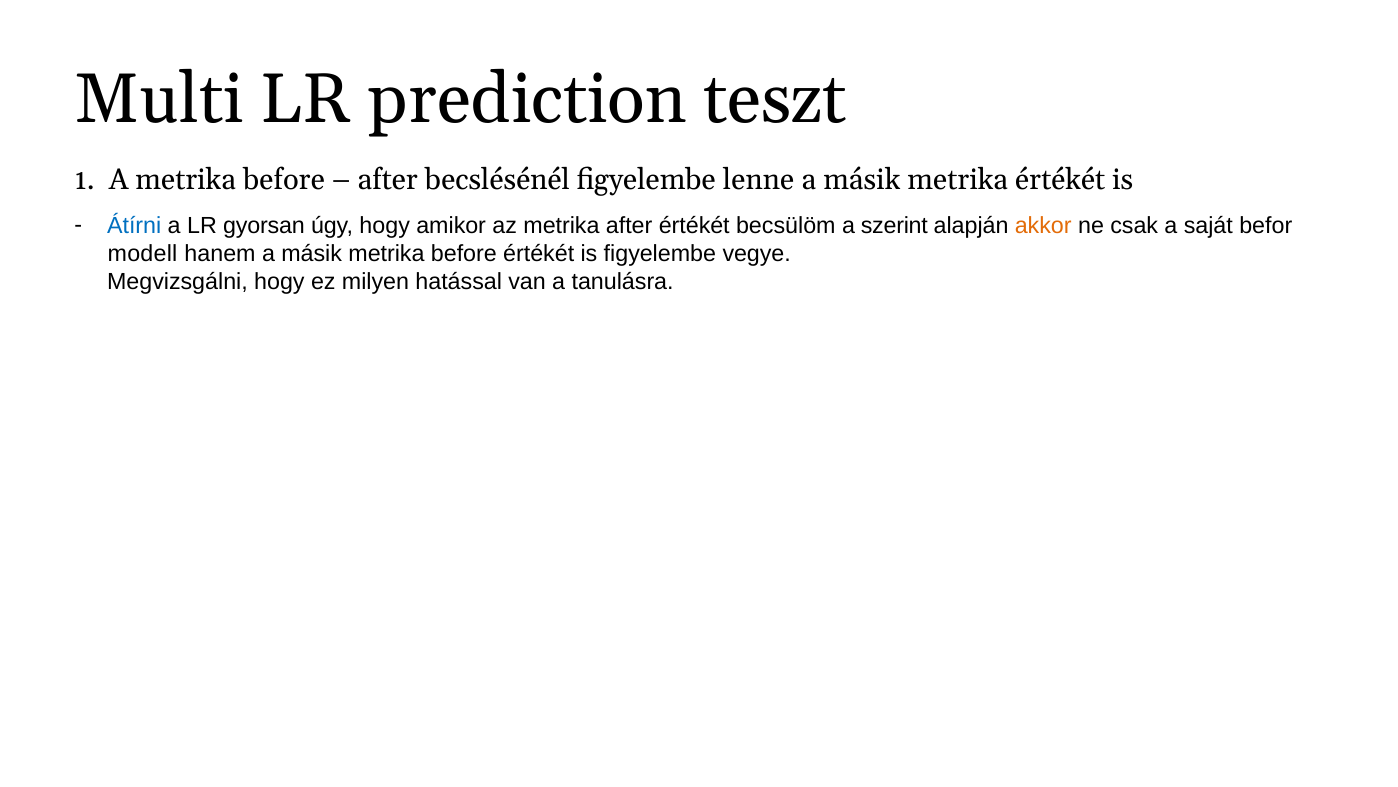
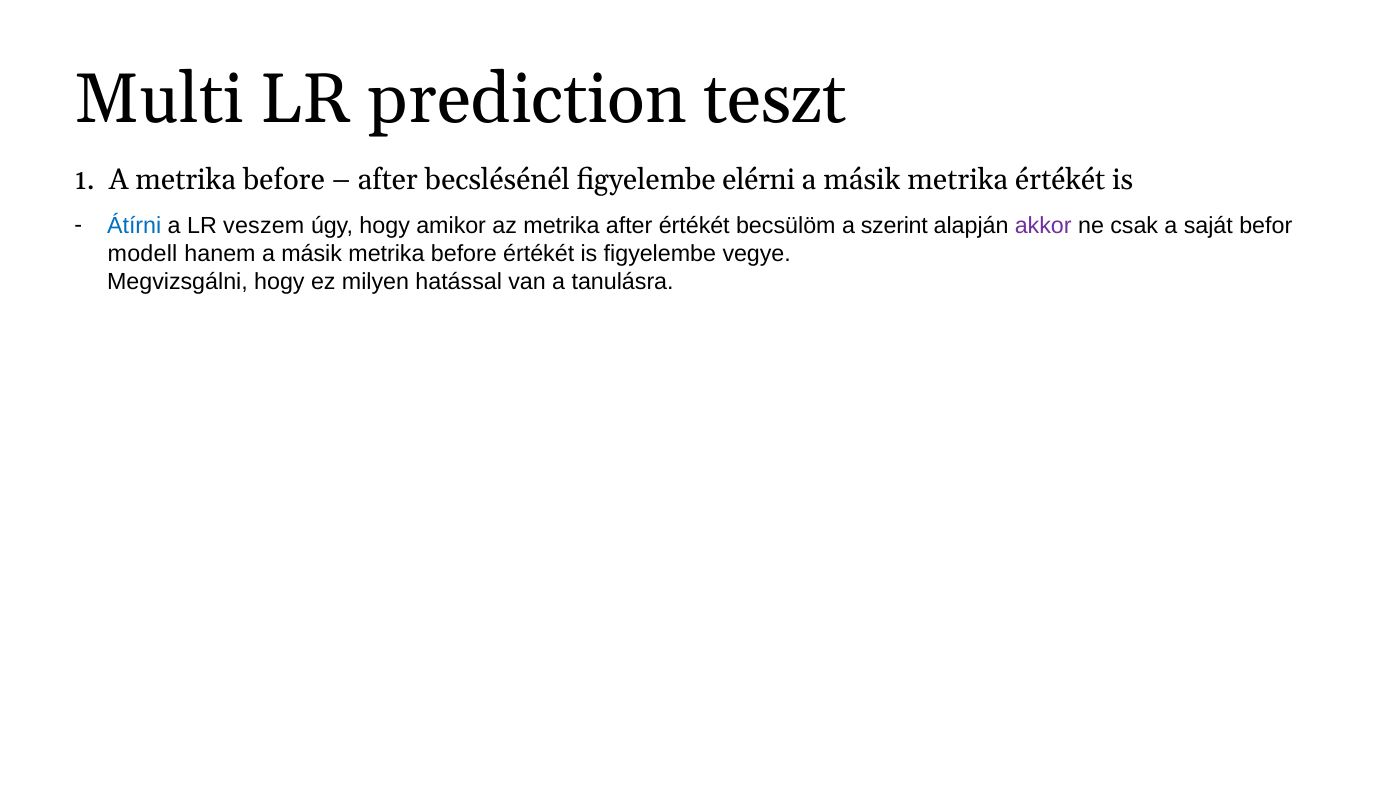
lenne: lenne -> elérni
gyorsan: gyorsan -> veszem
akkor colour: orange -> purple
